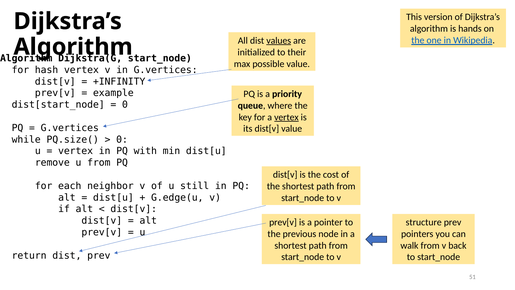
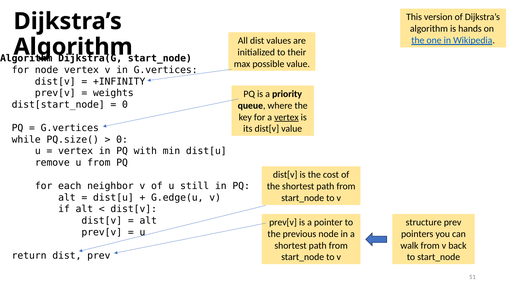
values underline: present -> none
for hash: hash -> node
example: example -> weights
